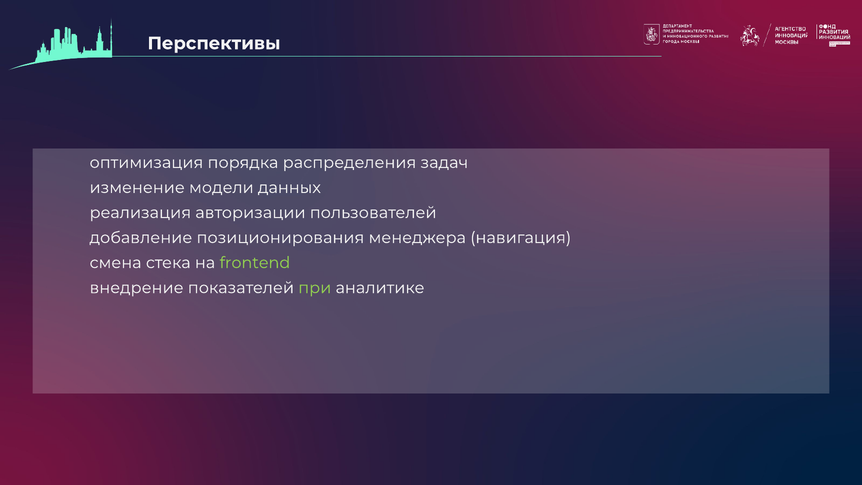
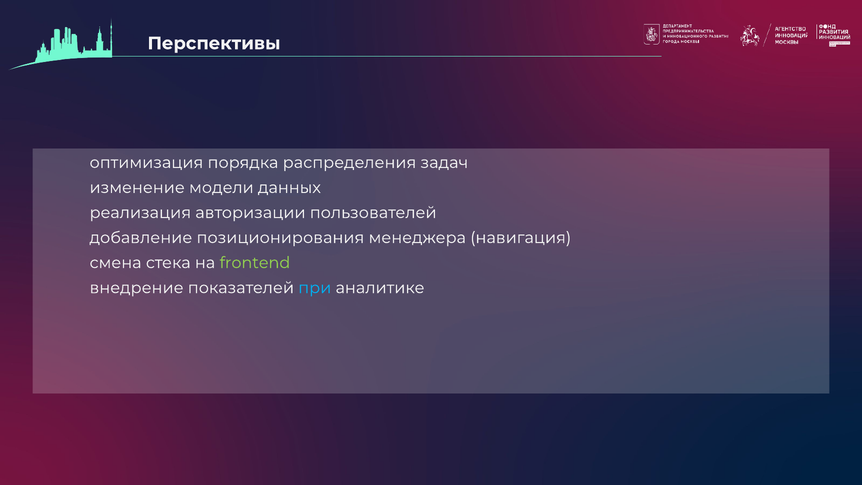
при colour: light green -> light blue
